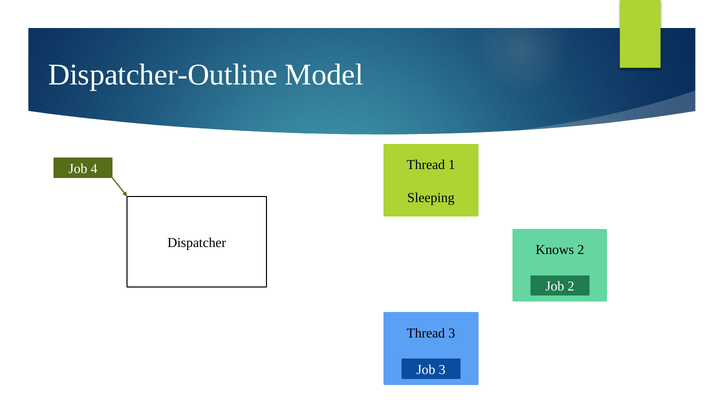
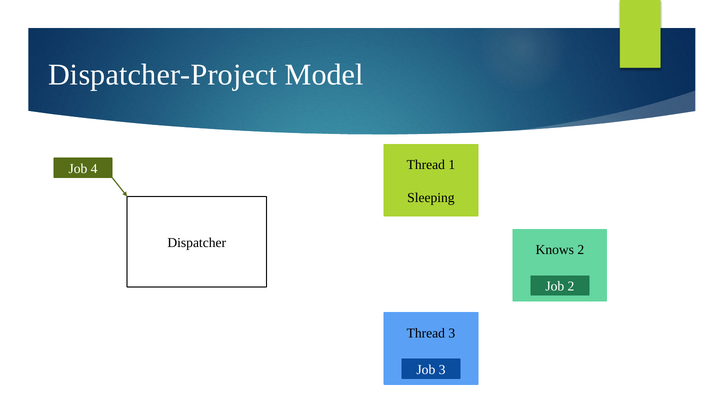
Dispatcher-Outline: Dispatcher-Outline -> Dispatcher-Project
